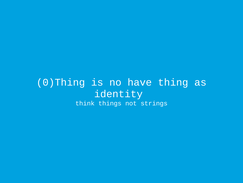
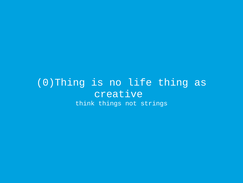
have: have -> life
identity: identity -> creative
